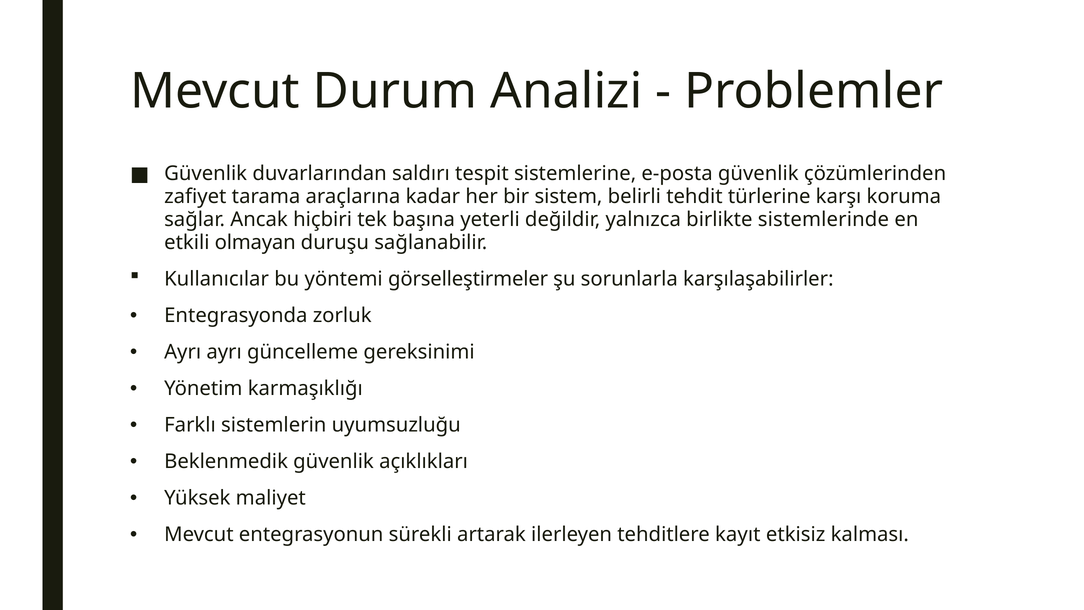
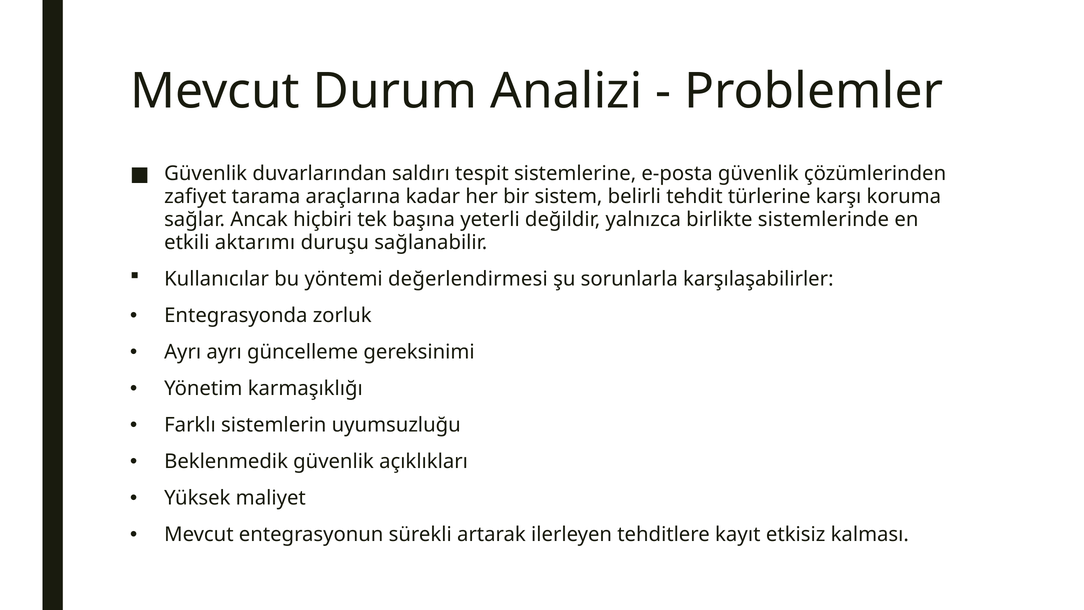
olmayan: olmayan -> aktarımı
görselleştirmeler: görselleştirmeler -> değerlendirmesi
